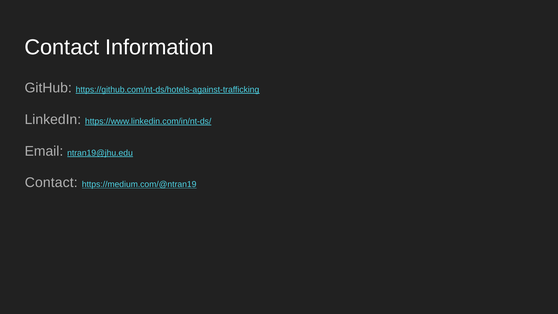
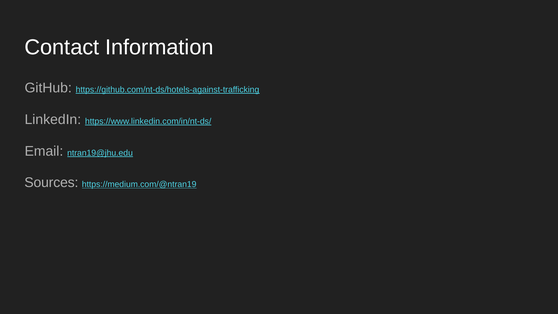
Contact at (51, 183): Contact -> Sources
